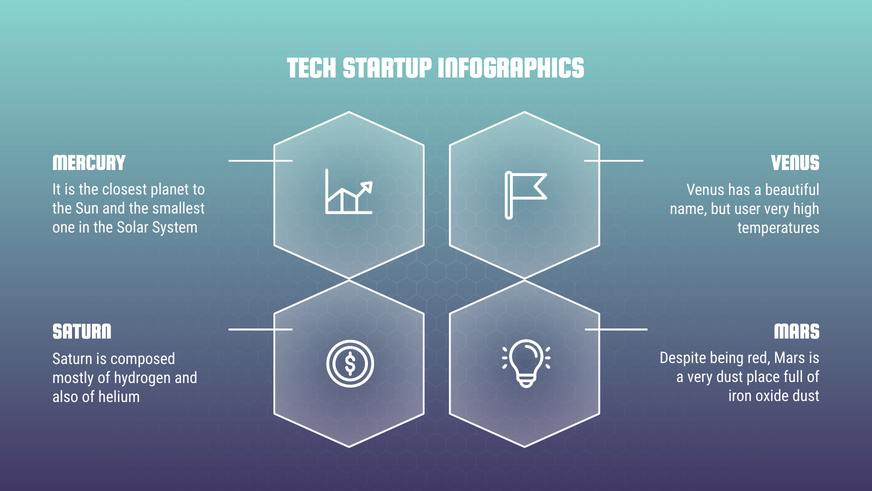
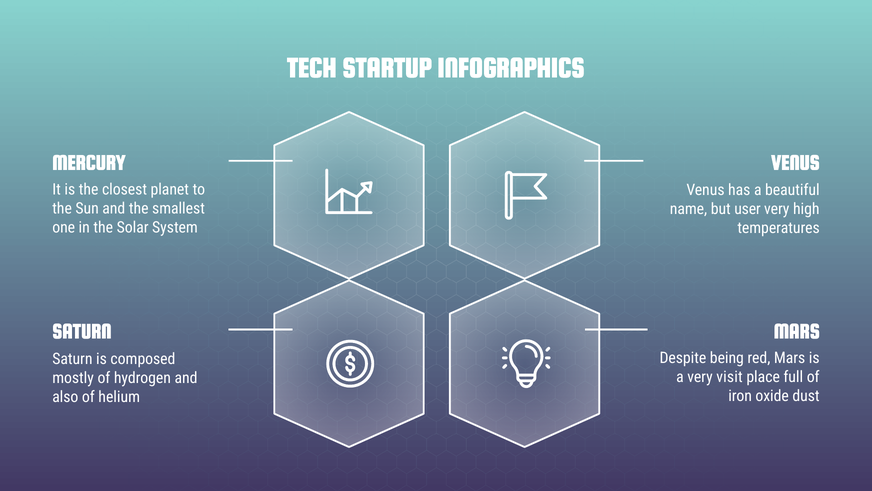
very dust: dust -> visit
